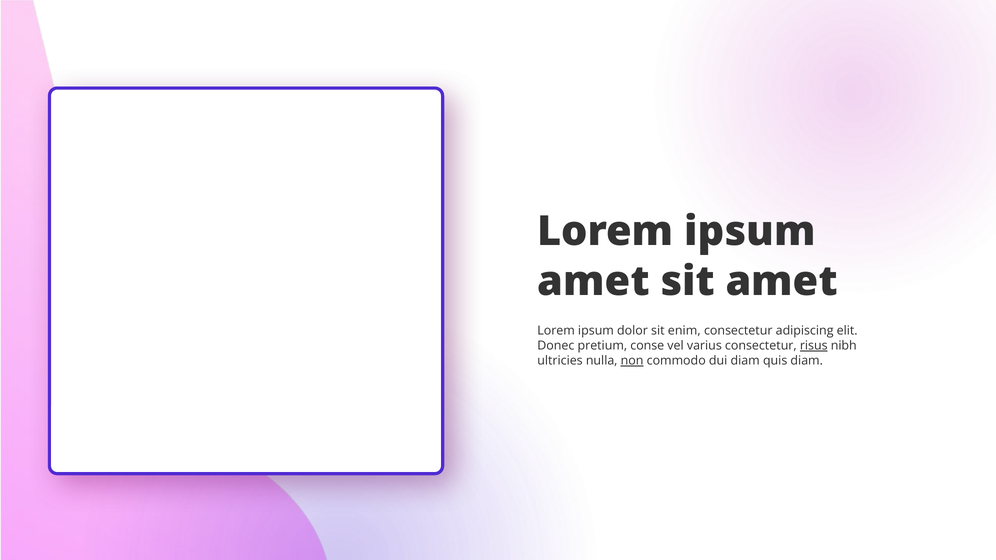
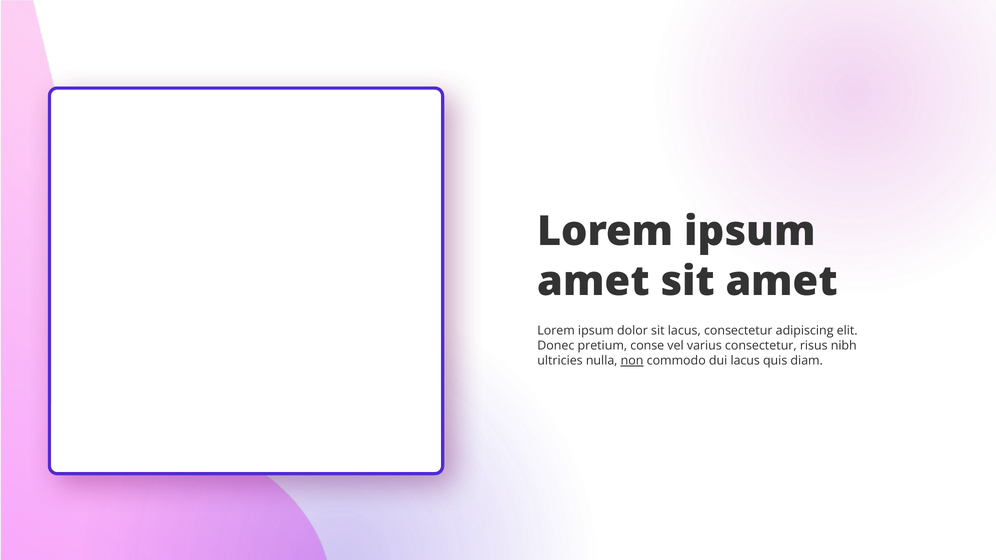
sit enim: enim -> lacus
risus underline: present -> none
dui diam: diam -> lacus
